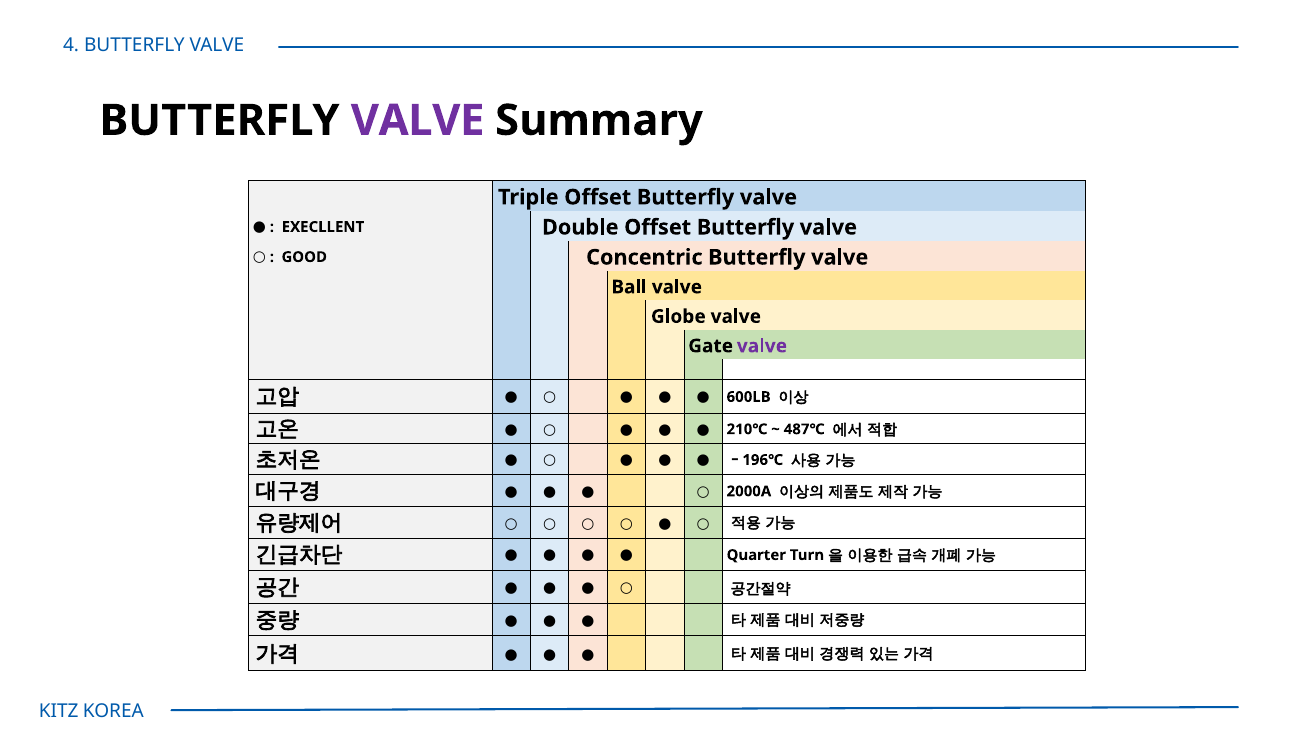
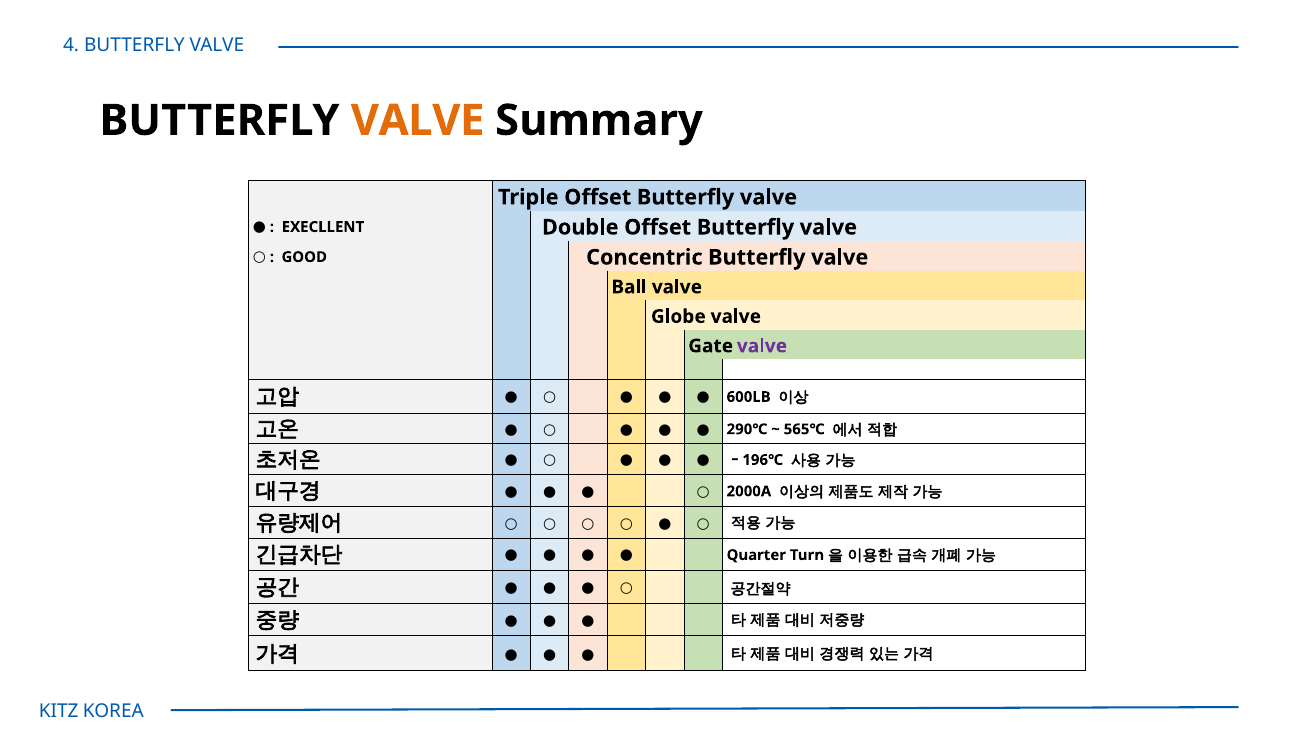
VALVE at (418, 120) colour: purple -> orange
210℃: 210℃ -> 290℃
487℃: 487℃ -> 565℃
